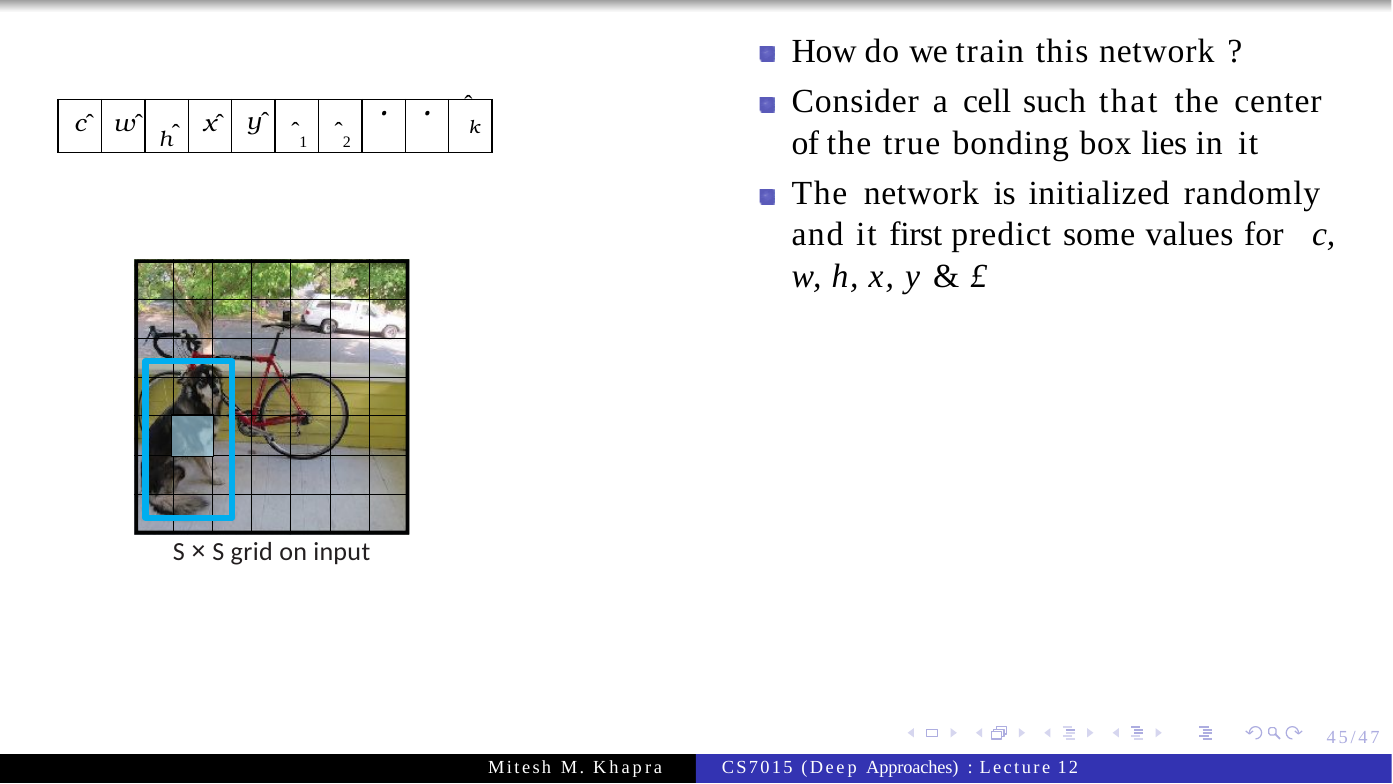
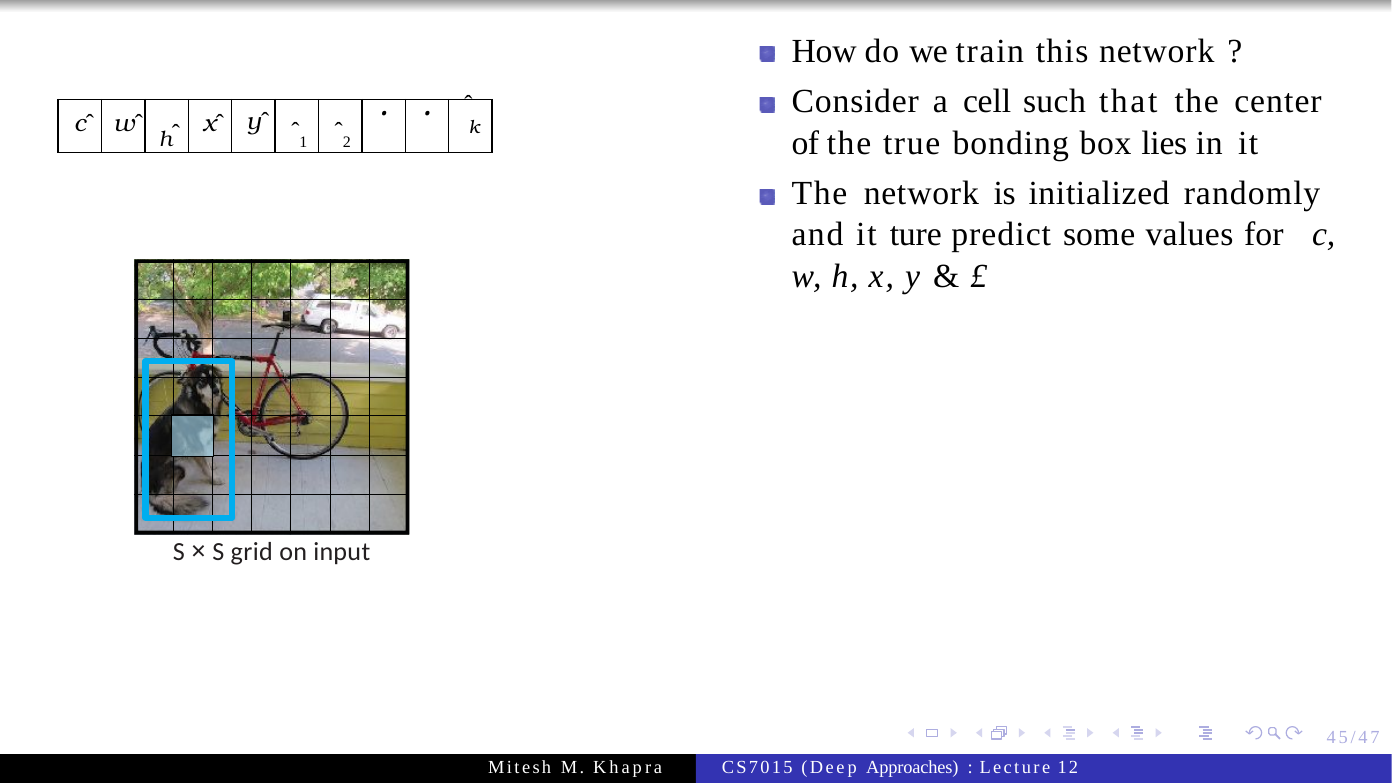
first: first -> ture
